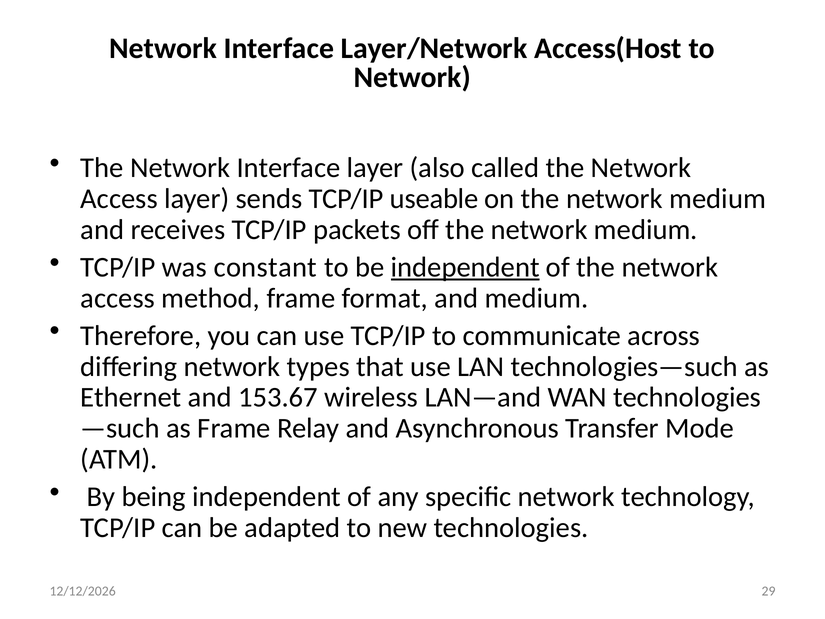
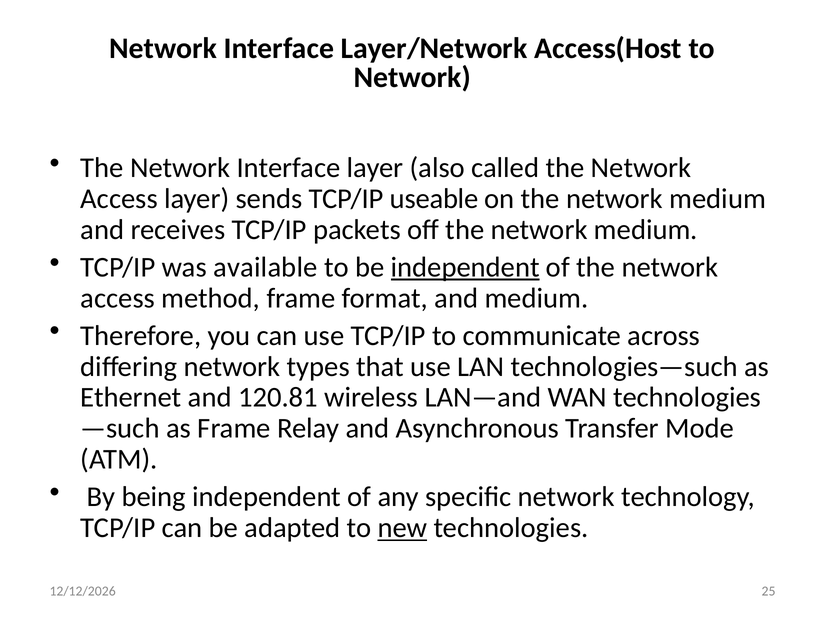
constant: constant -> available
153.67: 153.67 -> 120.81
new underline: none -> present
29: 29 -> 25
